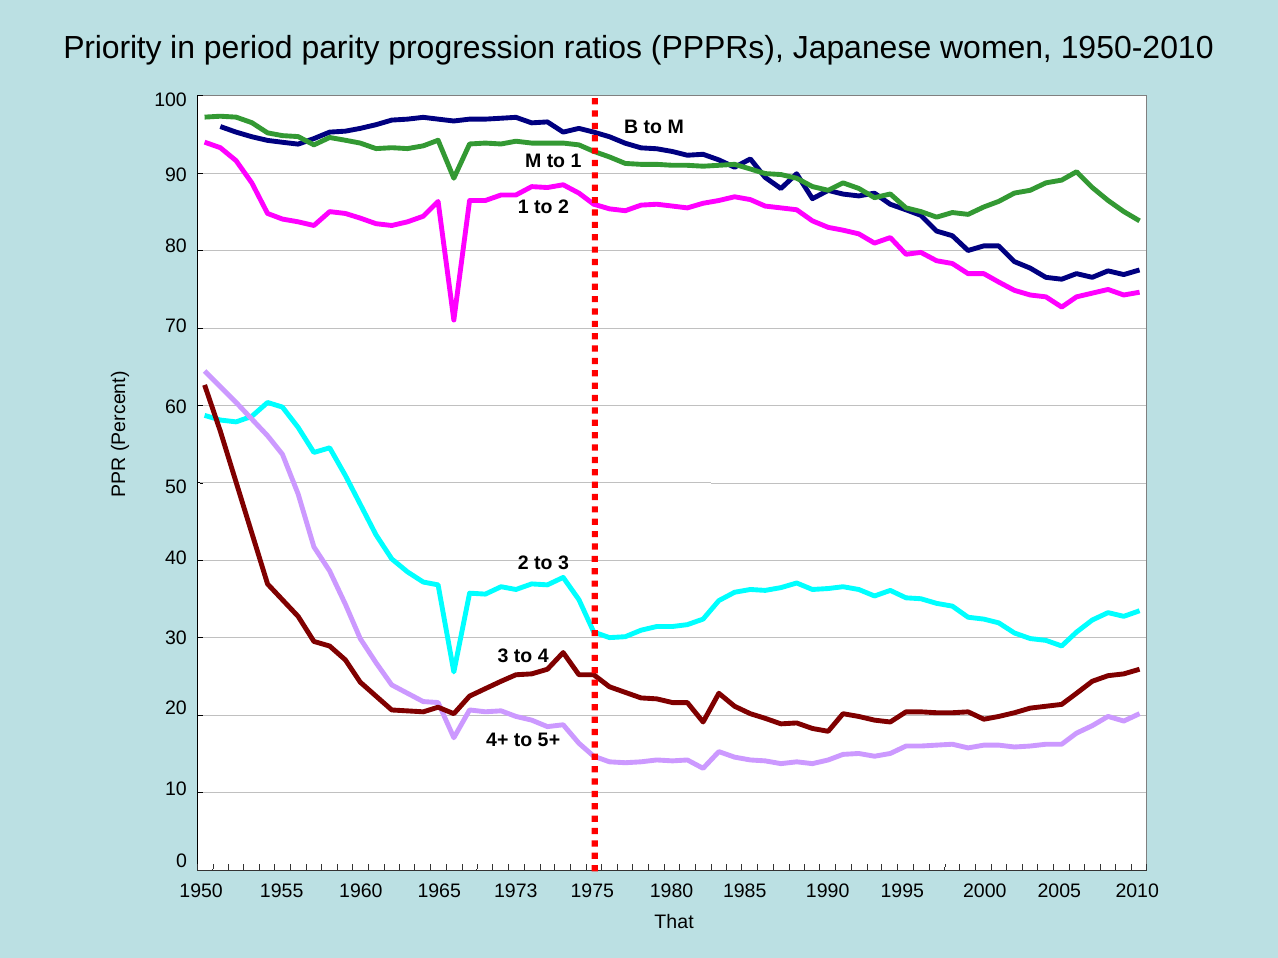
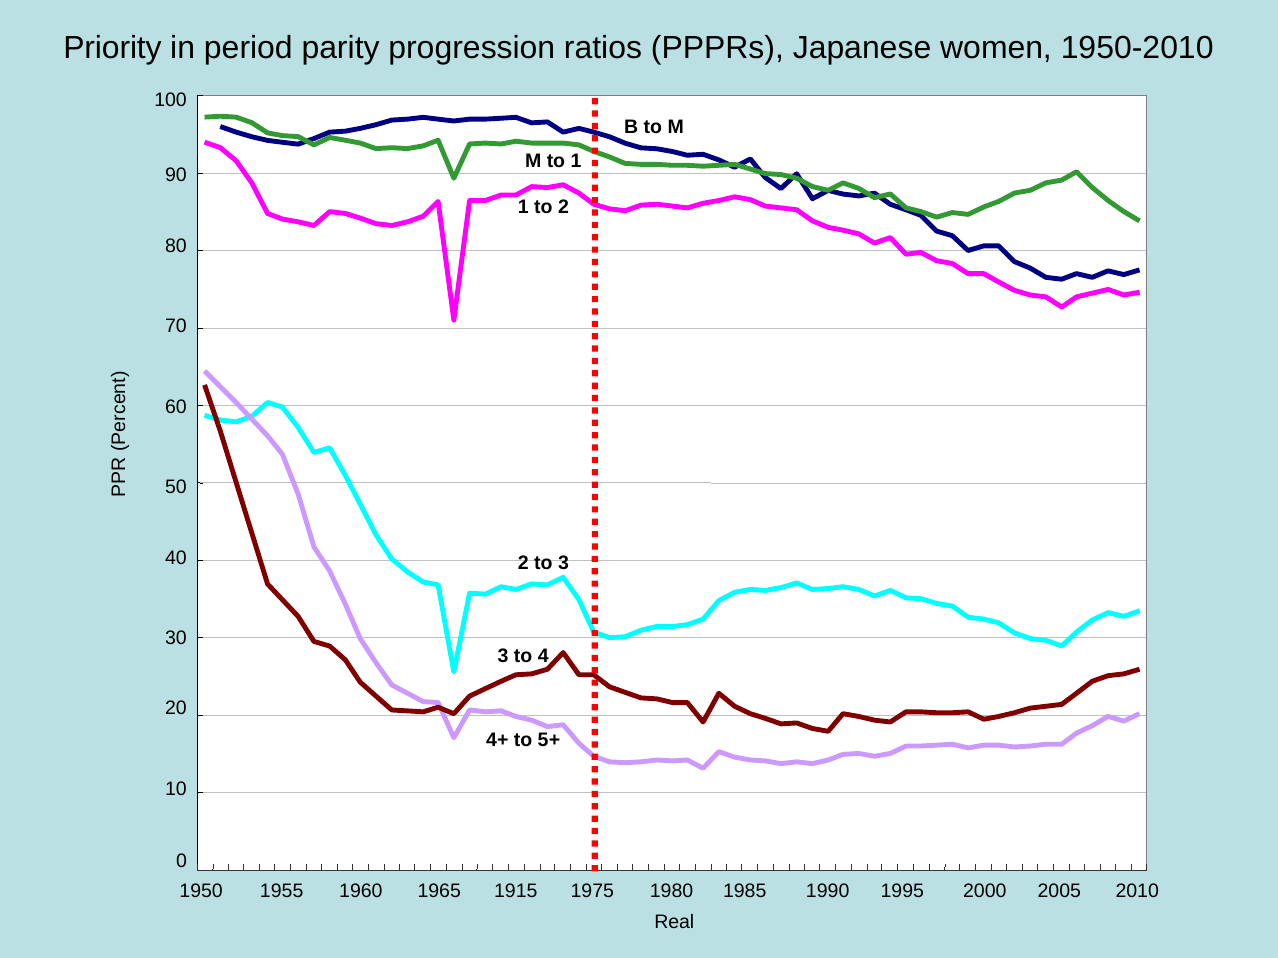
1973: 1973 -> 1915
That: That -> Real
